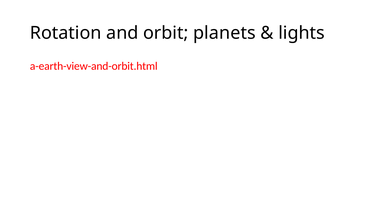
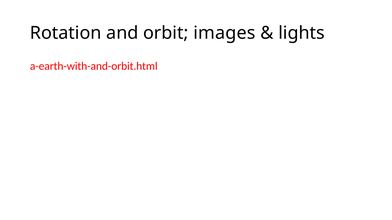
planets: planets -> images
a-earth-view-and-orbit.html: a-earth-view-and-orbit.html -> a-earth-with-and-orbit.html
